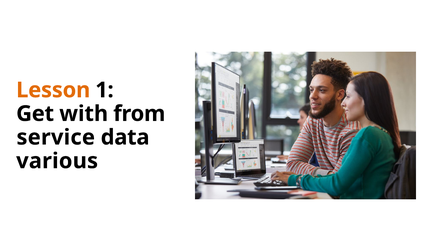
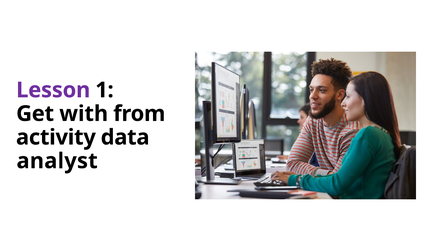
Lesson colour: orange -> purple
service: service -> activity
various: various -> analyst
